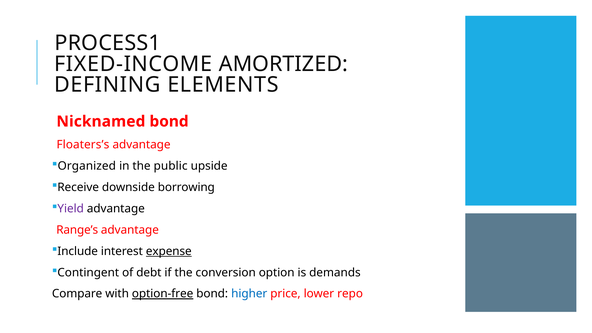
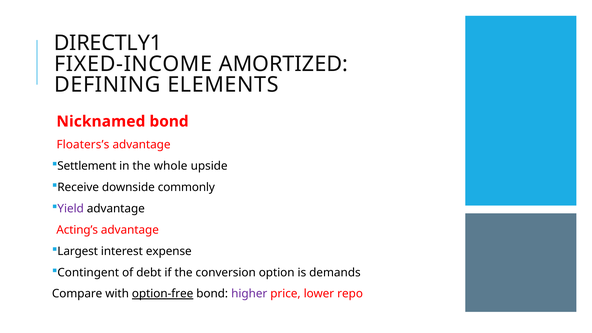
PROCESS1: PROCESS1 -> DIRECTLY1
Organized: Organized -> Settlement
public: public -> whole
borrowing: borrowing -> commonly
Range’s: Range’s -> Acting’s
Include: Include -> Largest
expense underline: present -> none
higher colour: blue -> purple
